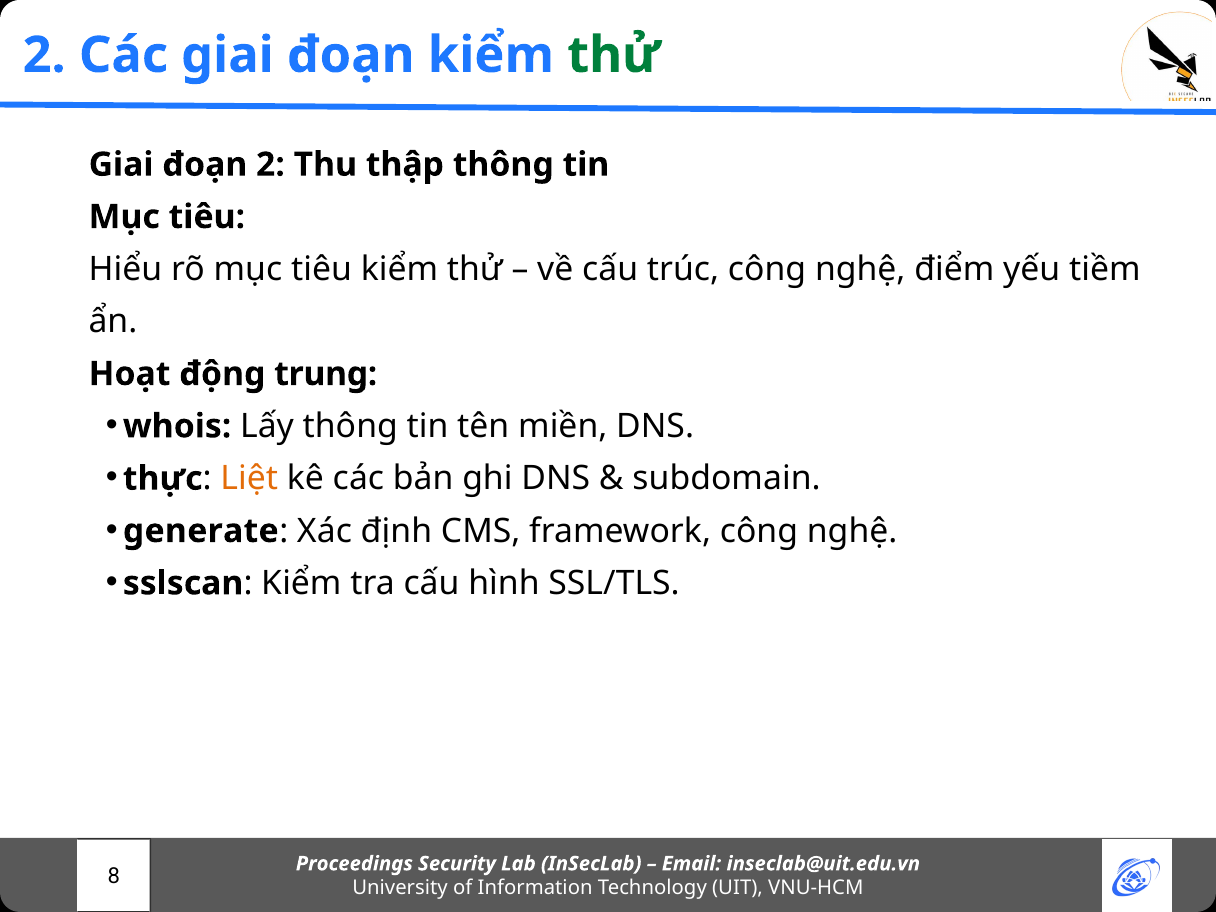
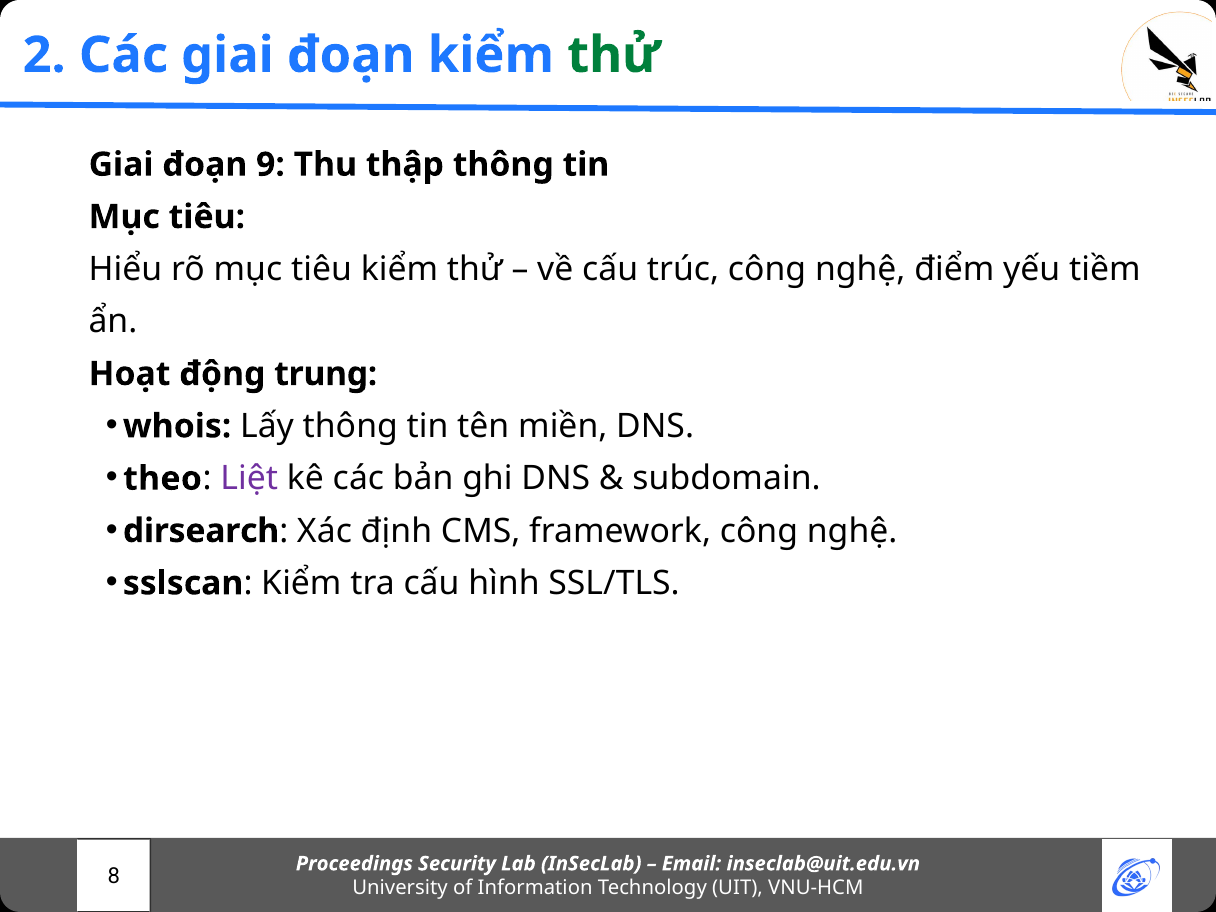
đoạn 2: 2 -> 9
thực: thực -> theo
Liệt colour: orange -> purple
generate: generate -> dirsearch
